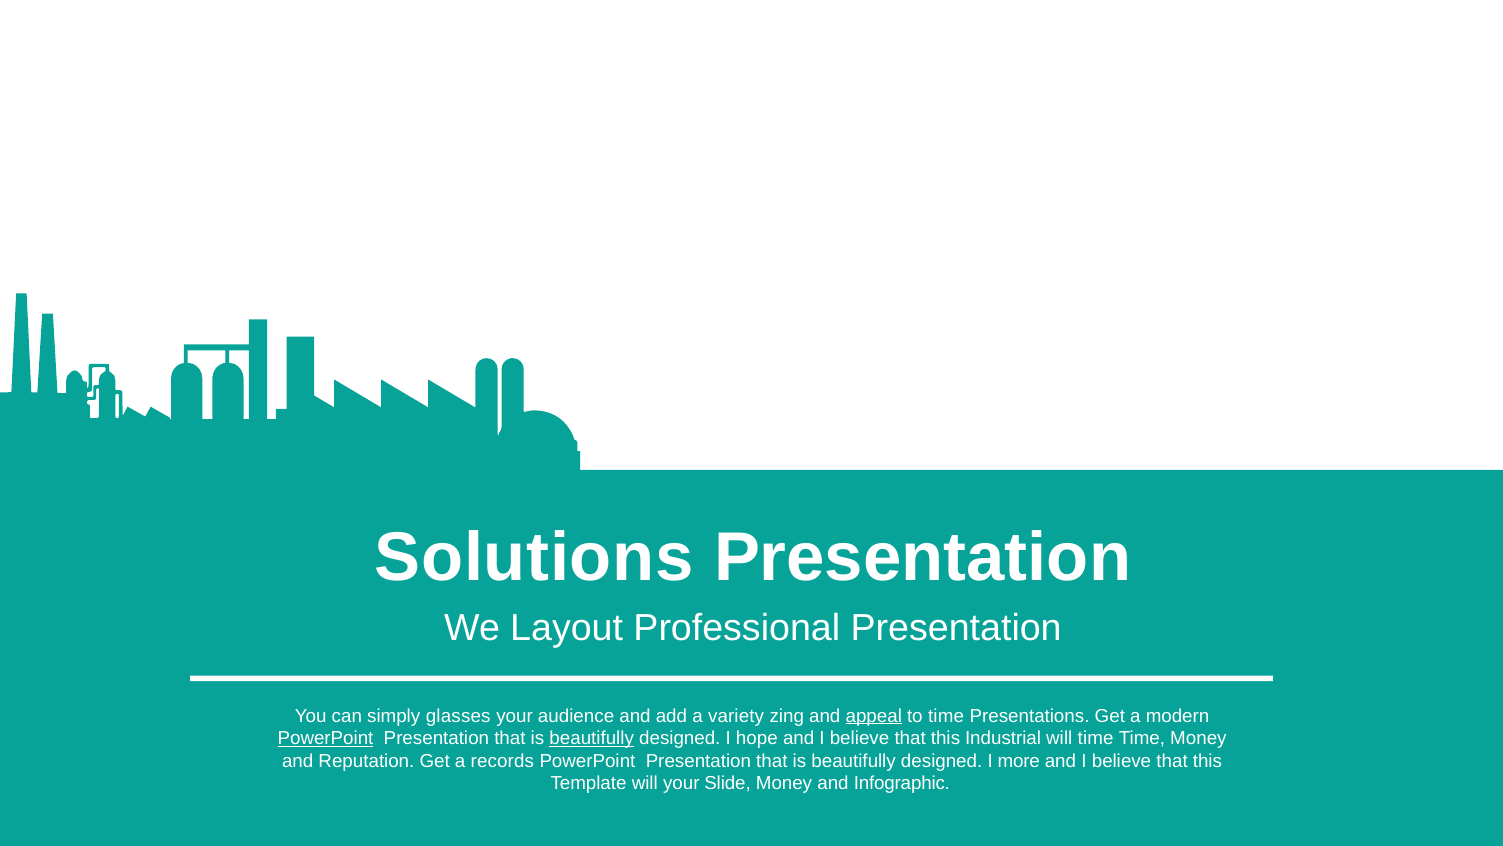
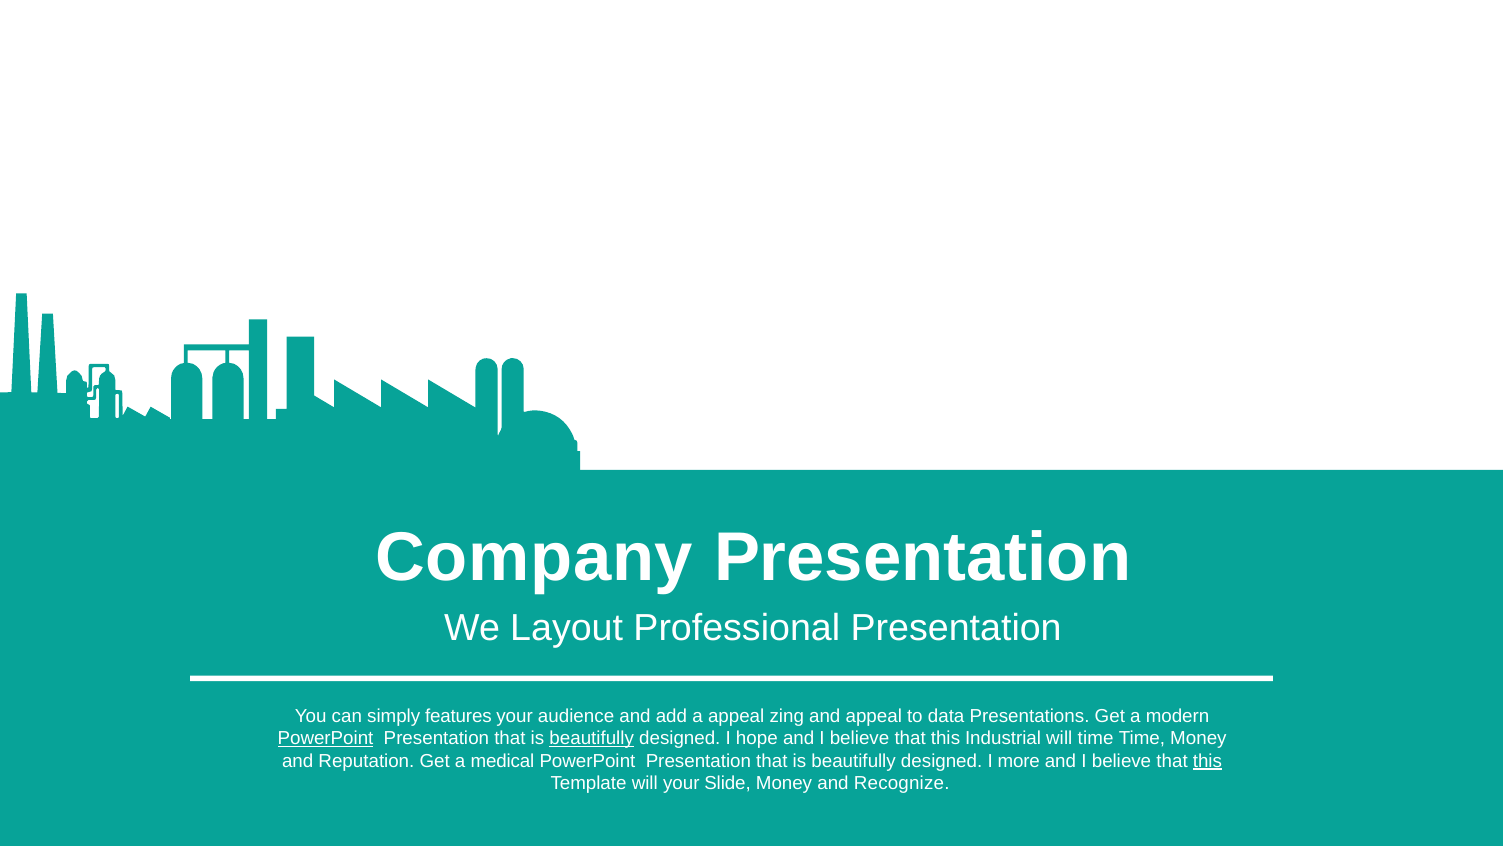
Solutions: Solutions -> Company
glasses: glasses -> features
a variety: variety -> appeal
appeal at (874, 715) underline: present -> none
to time: time -> data
records: records -> medical
this at (1207, 760) underline: none -> present
Infographic: Infographic -> Recognize
